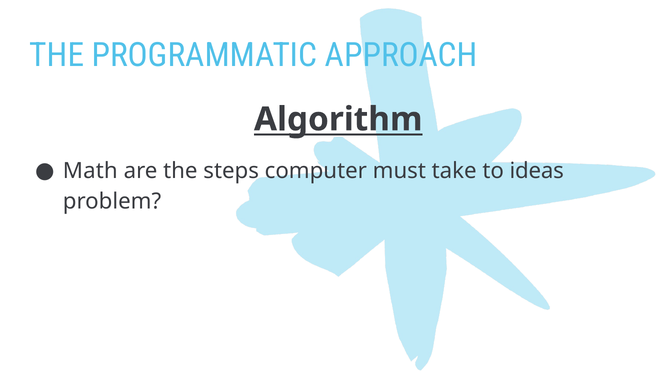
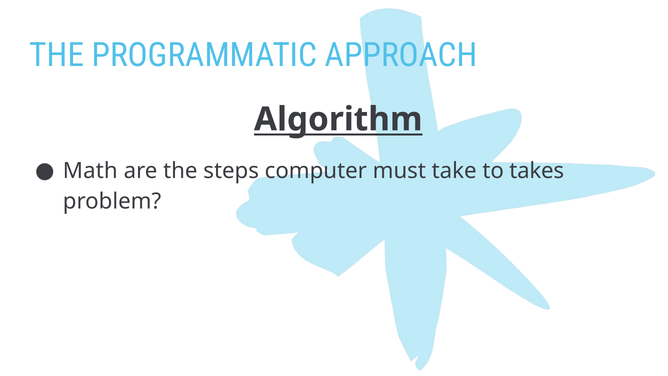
ideas: ideas -> takes
